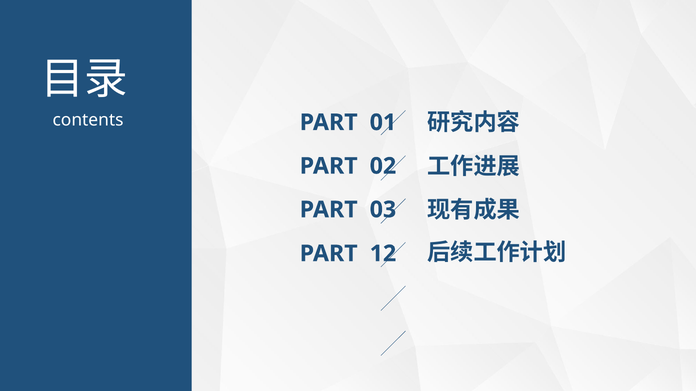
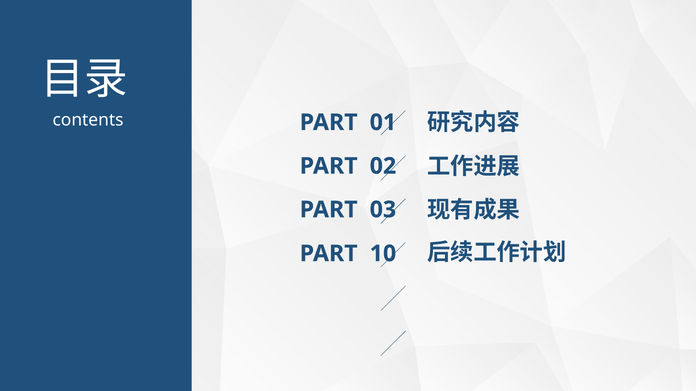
12: 12 -> 10
